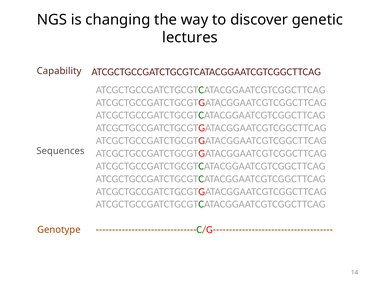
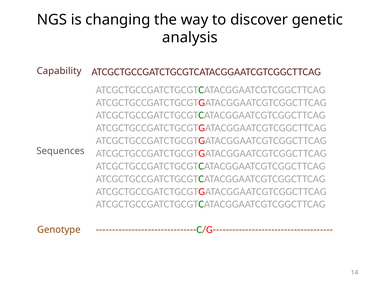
lectures: lectures -> analysis
